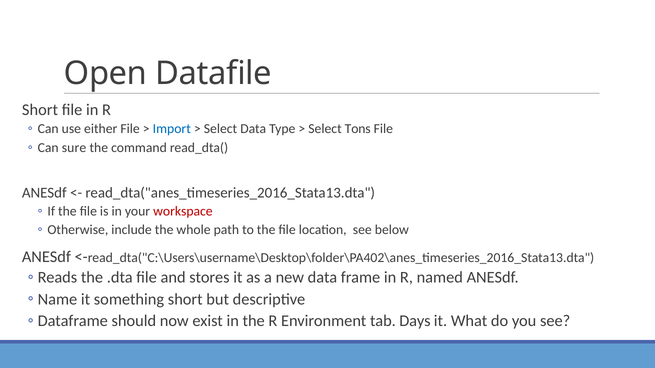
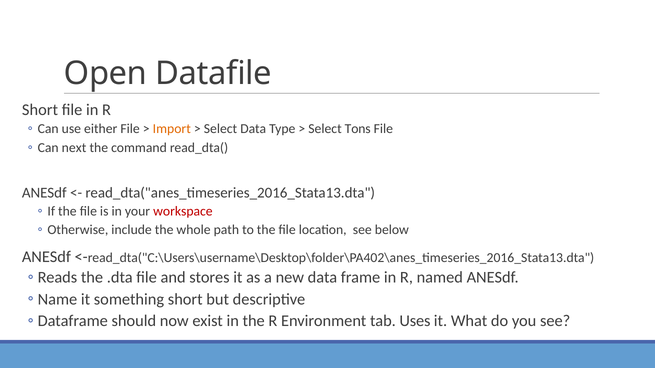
Import colour: blue -> orange
sure: sure -> next
Days: Days -> Uses
